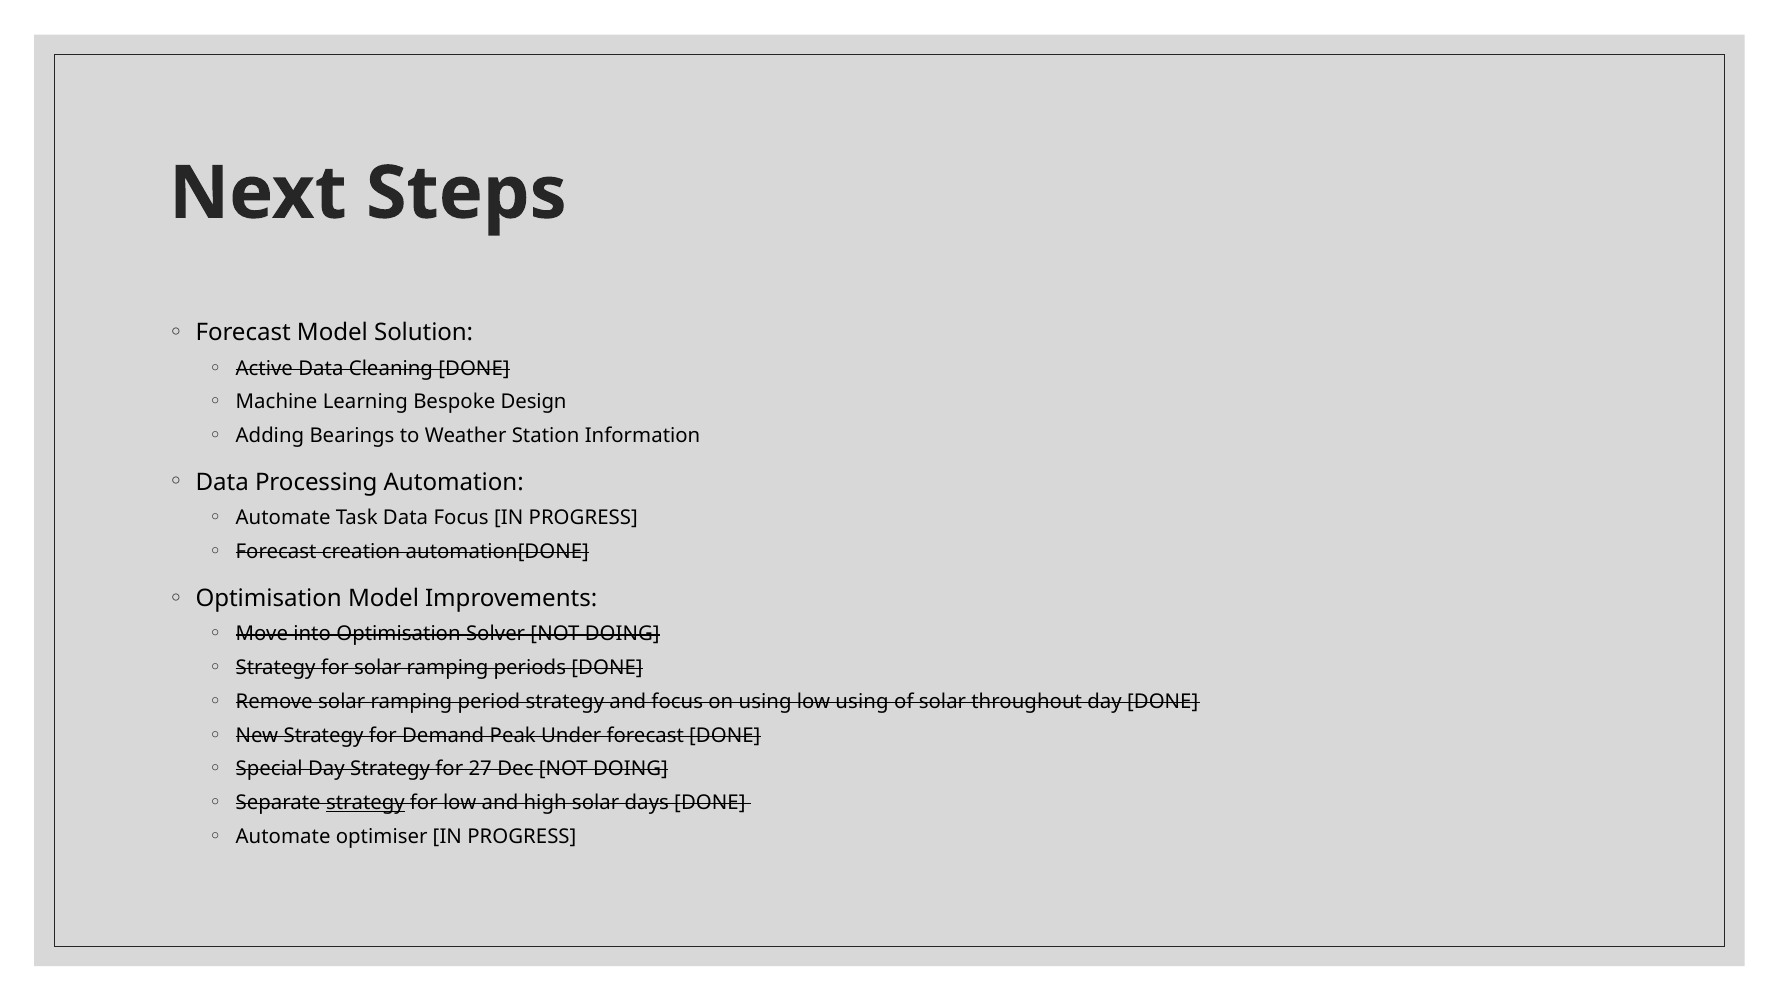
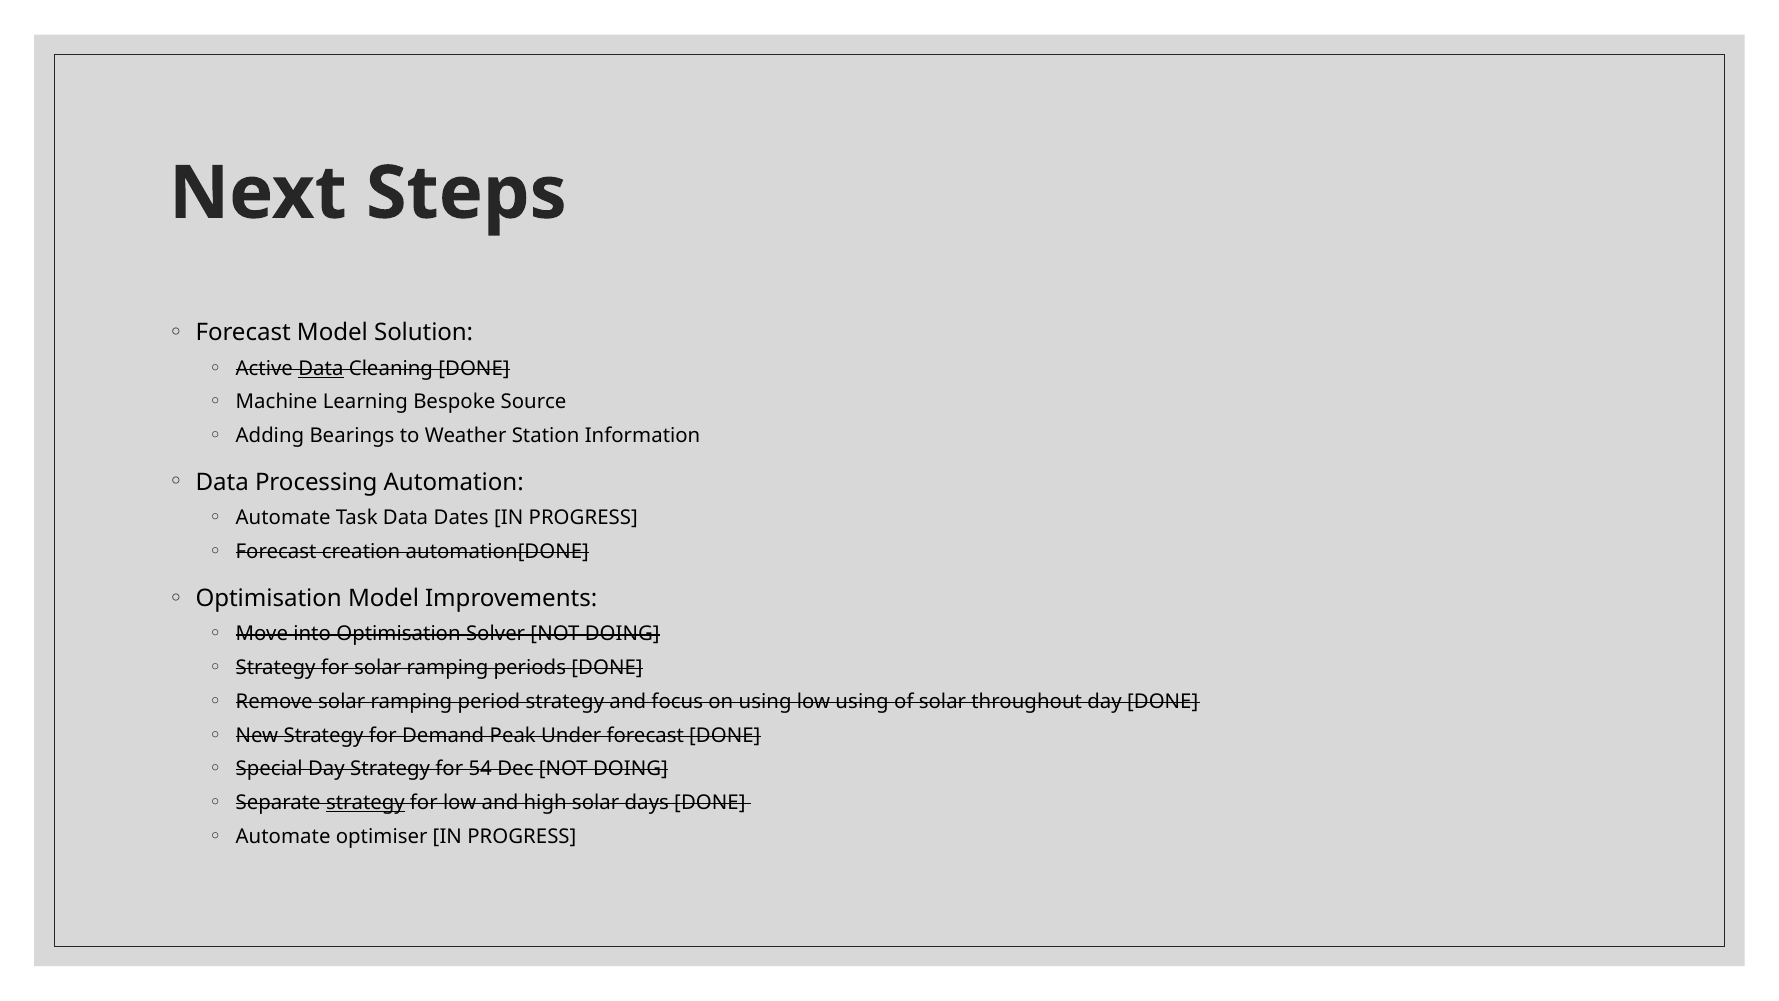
Data at (321, 368) underline: none -> present
Design: Design -> Source
Data Focus: Focus -> Dates
27: 27 -> 54
